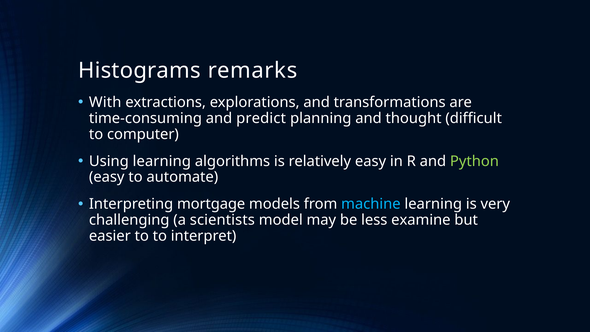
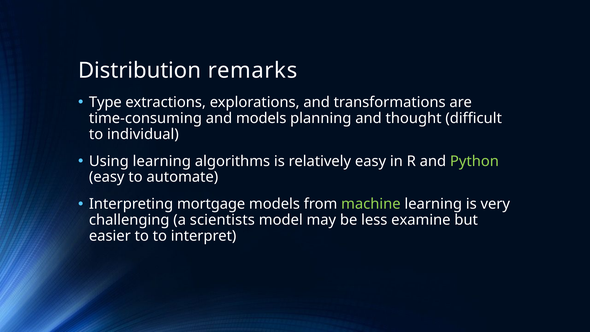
Histograms: Histograms -> Distribution
With: With -> Type
and predict: predict -> models
computer: computer -> individual
machine colour: light blue -> light green
